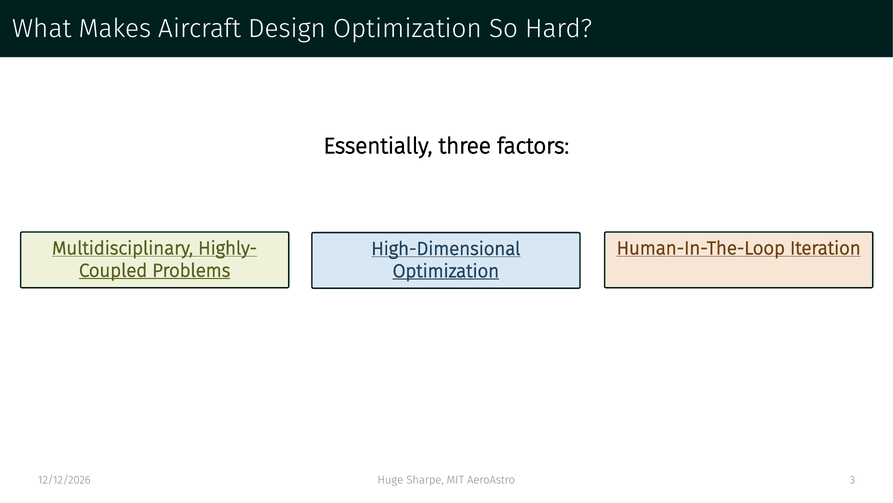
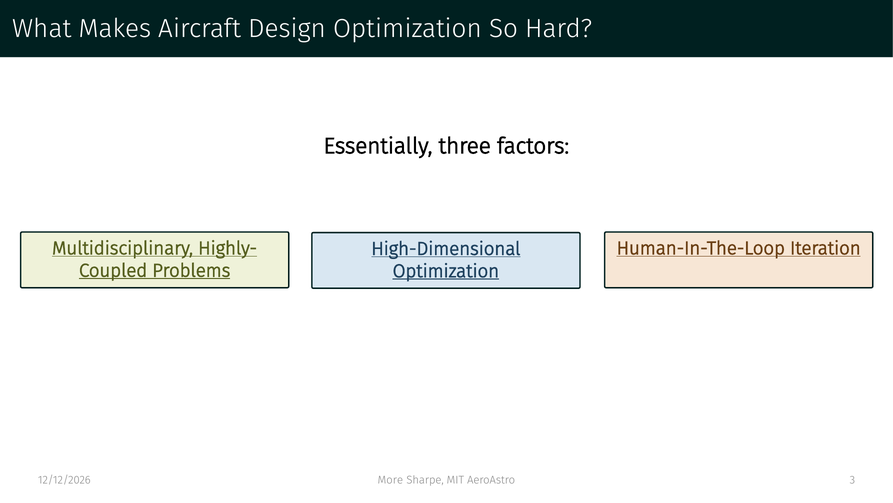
Huge: Huge -> More
